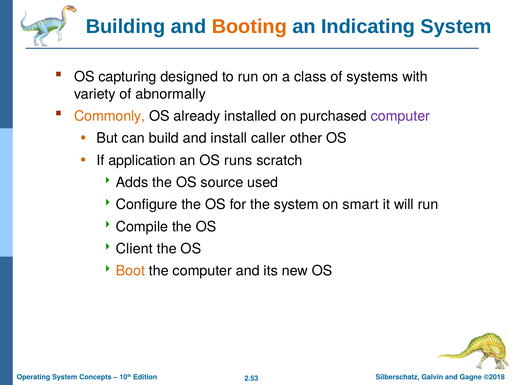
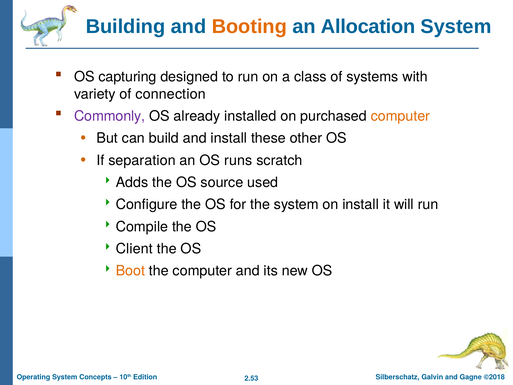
Indicating: Indicating -> Allocation
abnormally: abnormally -> connection
Commonly colour: orange -> purple
computer at (400, 116) colour: purple -> orange
caller: caller -> these
application: application -> separation
on smart: smart -> install
